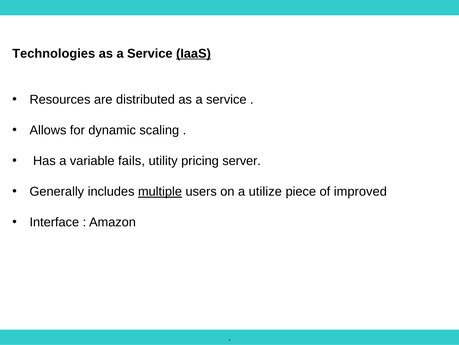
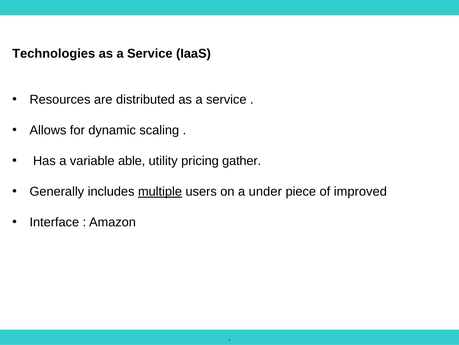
IaaS underline: present -> none
fails: fails -> able
server: server -> gather
utilize: utilize -> under
